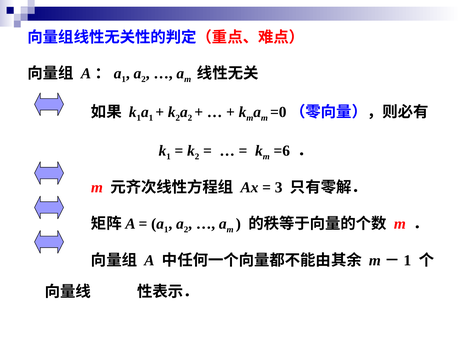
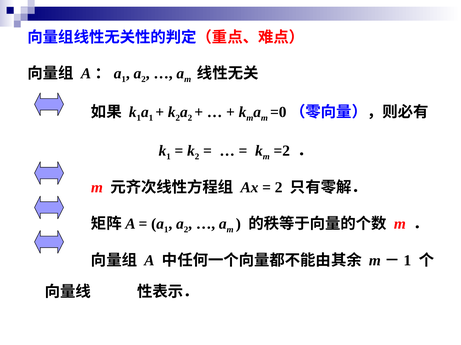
=6: =6 -> =2
3 at (279, 188): 3 -> 2
